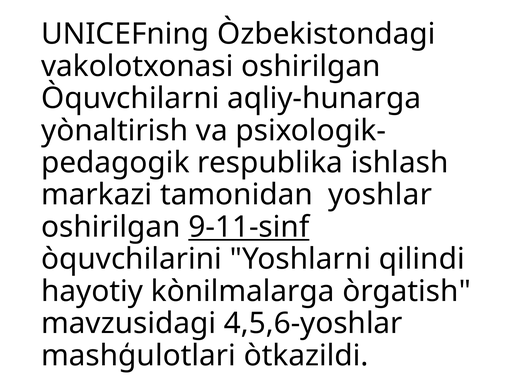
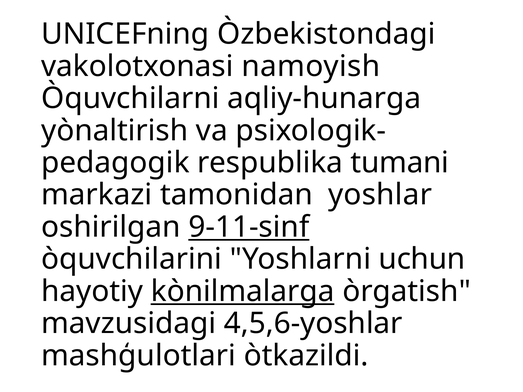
vakolotxonasi oshirilgan: oshirilgan -> namoyish
ishlash: ishlash -> tumani
qilindi: qilindi -> uchun
kònilmalarga underline: none -> present
